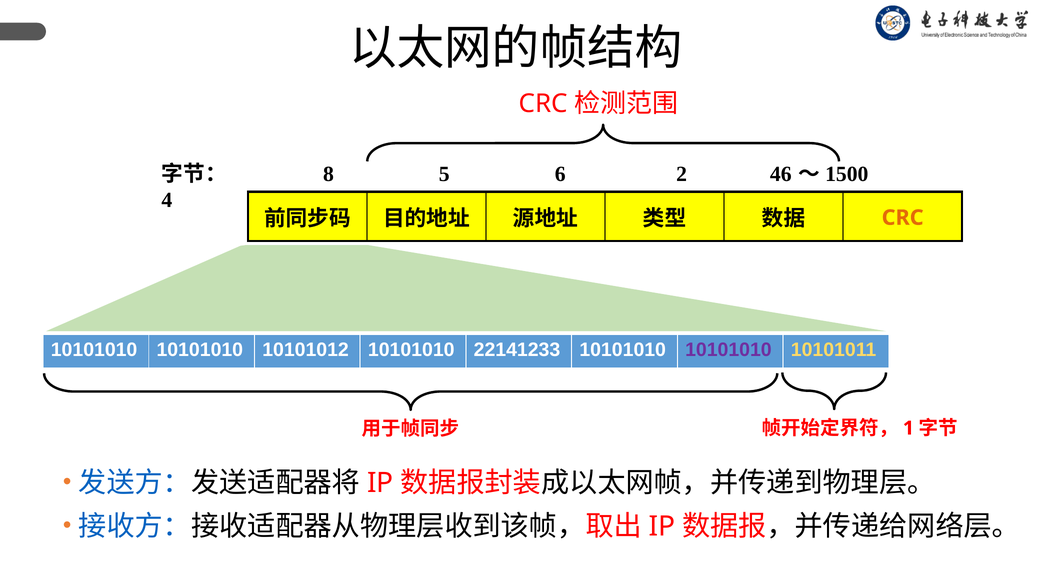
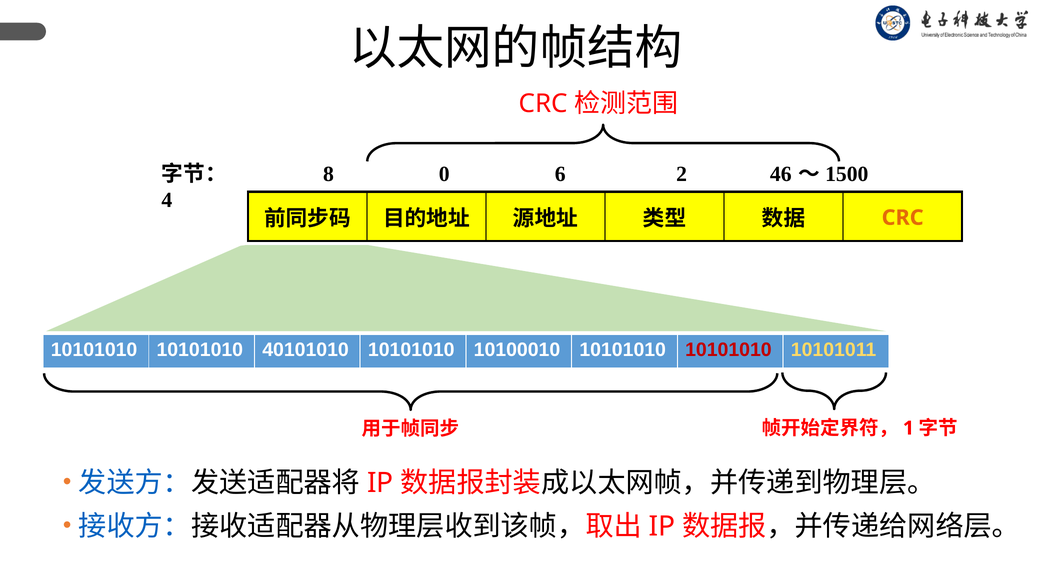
5: 5 -> 0
10101012: 10101012 -> 40101010
22141233: 22141233 -> 10100010
10101010 at (728, 350) colour: purple -> red
